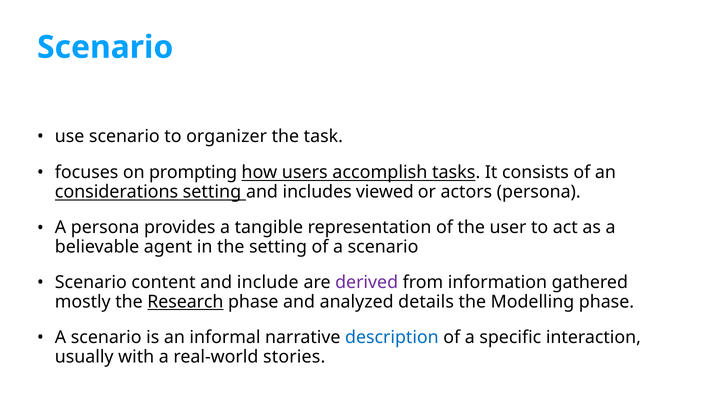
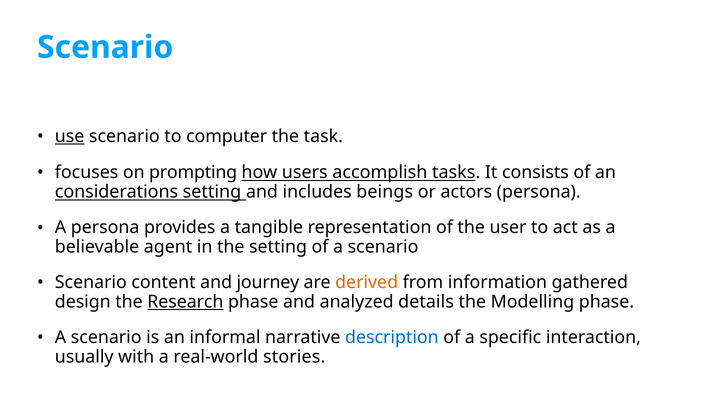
use underline: none -> present
organizer: organizer -> computer
viewed: viewed -> beings
include: include -> journey
derived colour: purple -> orange
mostly: mostly -> design
